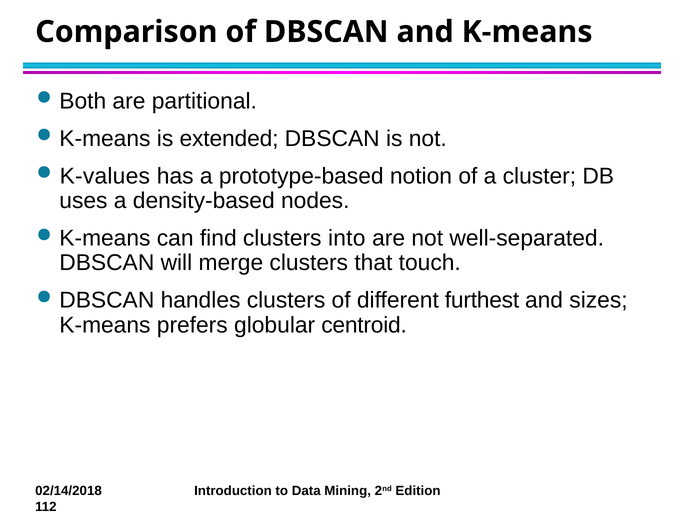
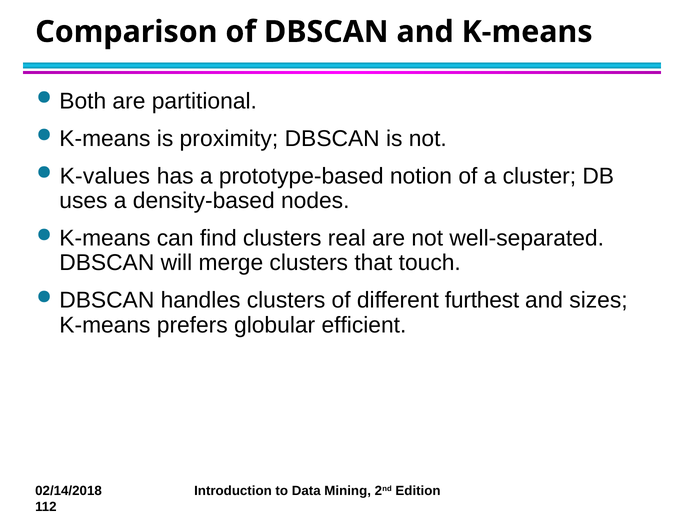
extended: extended -> proximity
into: into -> real
centroid: centroid -> efficient
